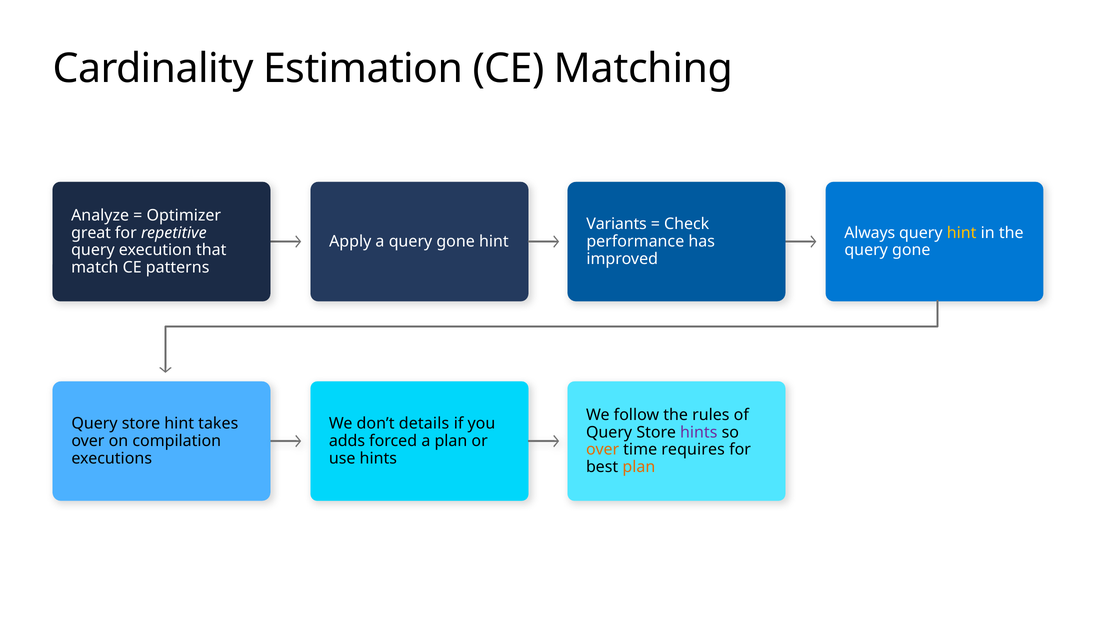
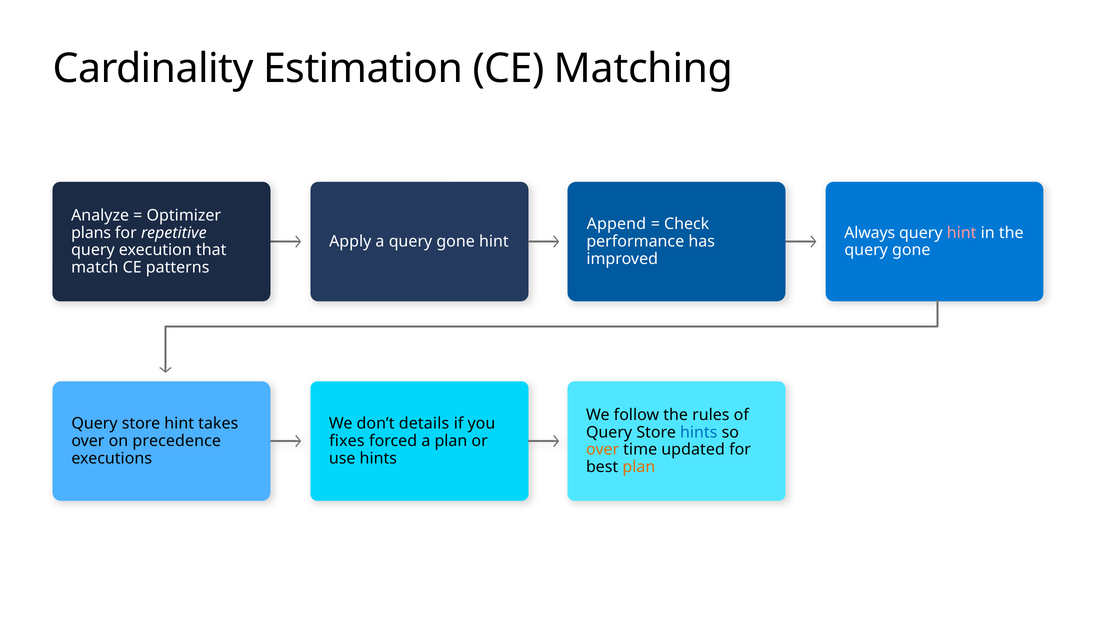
Variants: Variants -> Append
great: great -> plans
hint at (962, 233) colour: yellow -> pink
hints at (699, 432) colour: purple -> blue
compilation: compilation -> precedence
adds: adds -> fixes
requires: requires -> updated
